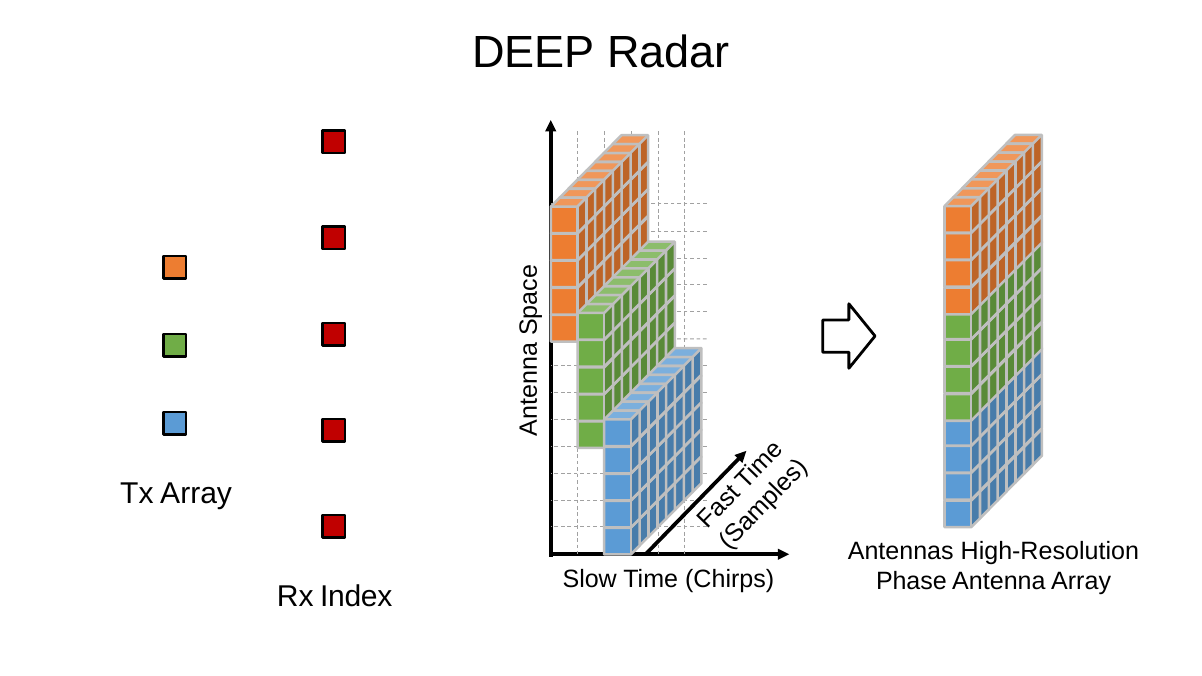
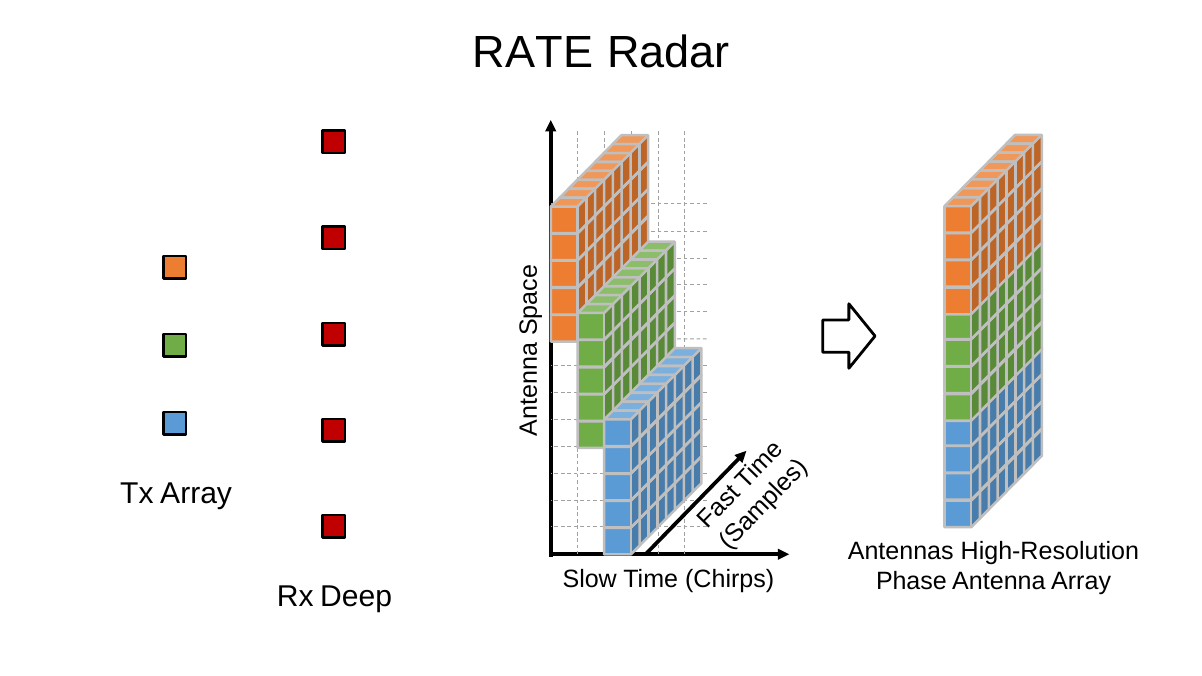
DEEP: DEEP -> RATE
Index: Index -> Deep
